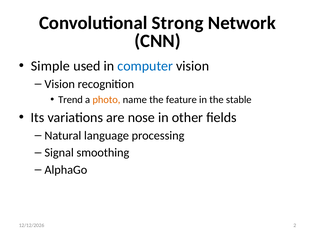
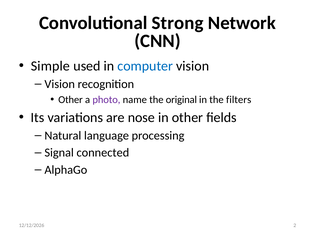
Trend at (71, 100): Trend -> Other
photo colour: orange -> purple
feature: feature -> original
stable: stable -> filters
smoothing: smoothing -> connected
